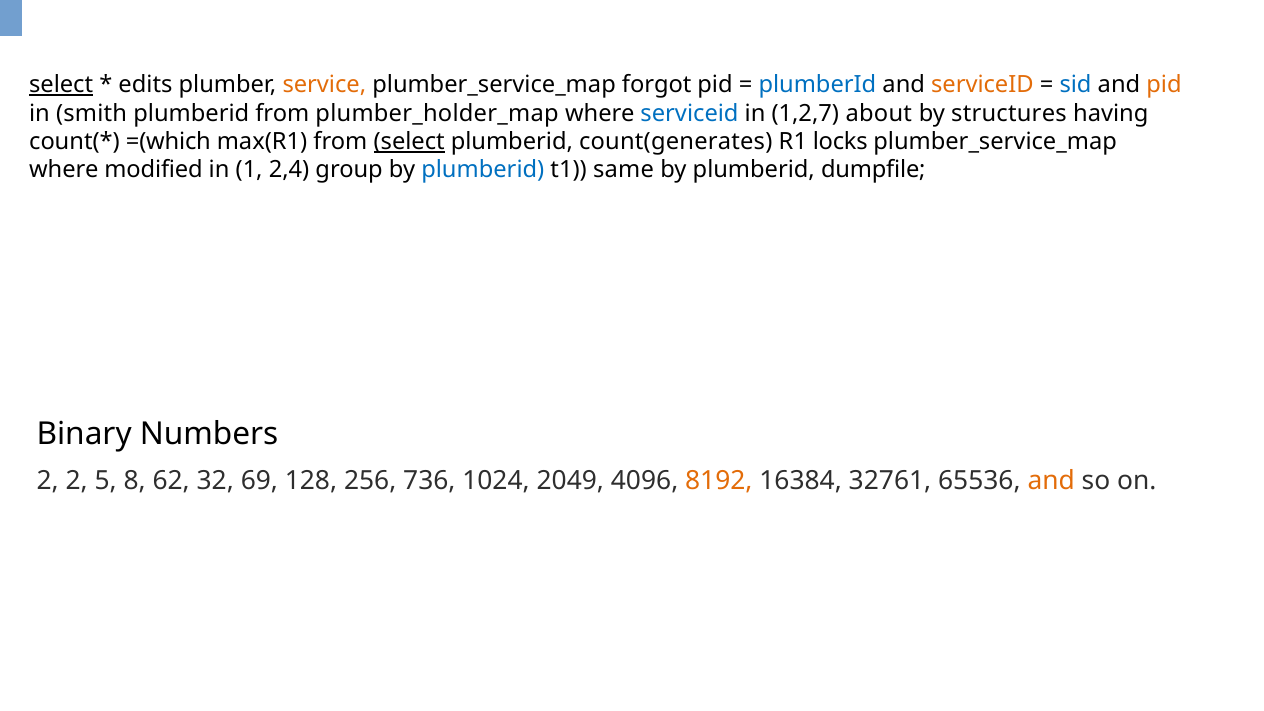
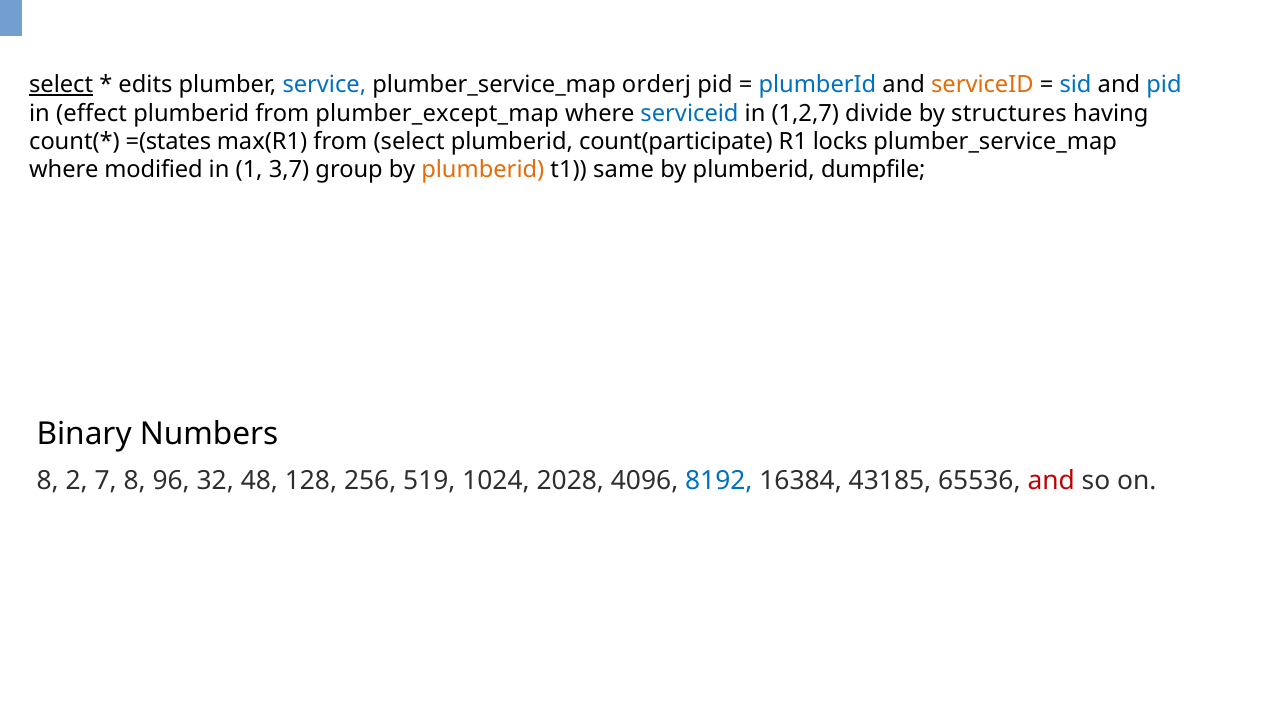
service colour: orange -> blue
forgot: forgot -> orderj
pid at (1164, 85) colour: orange -> blue
smith: smith -> effect
plumber_holder_map: plumber_holder_map -> plumber_except_map
about: about -> divide
=(which: =(which -> =(states
select at (409, 142) underline: present -> none
count(generates: count(generates -> count(participate
2,4: 2,4 -> 3,7
plumberid at (483, 170) colour: blue -> orange
2 at (48, 481): 2 -> 8
5: 5 -> 7
62: 62 -> 96
69: 69 -> 48
736: 736 -> 519
2049: 2049 -> 2028
8192 colour: orange -> blue
32761: 32761 -> 43185
and at (1051, 481) colour: orange -> red
